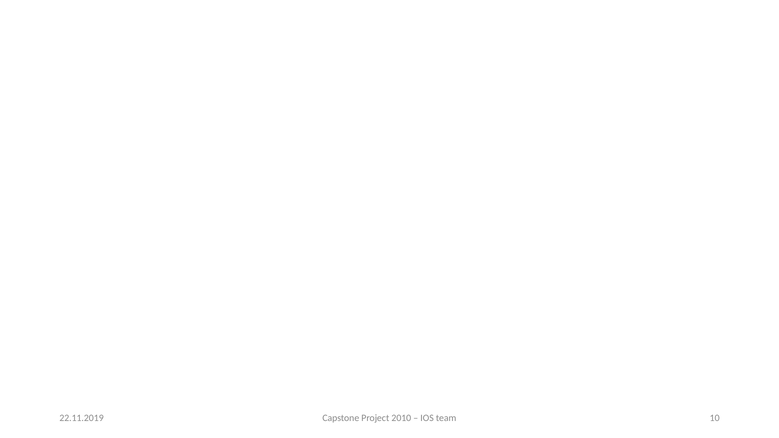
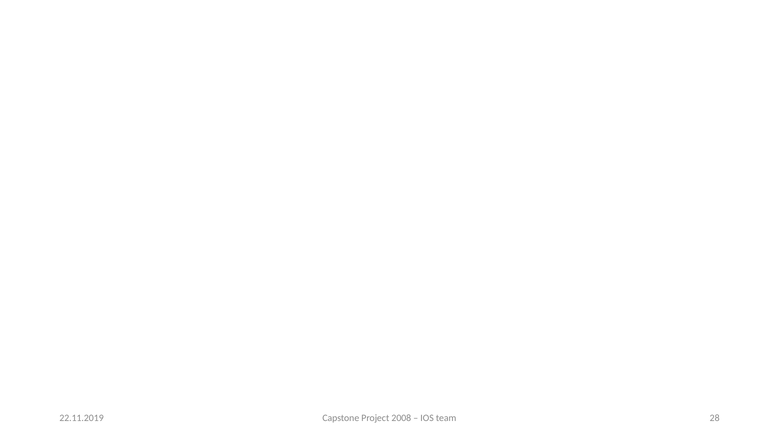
2010: 2010 -> 2008
10: 10 -> 28
